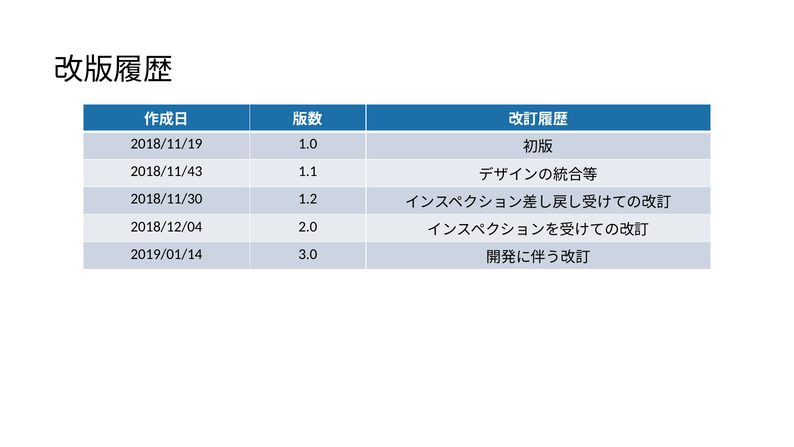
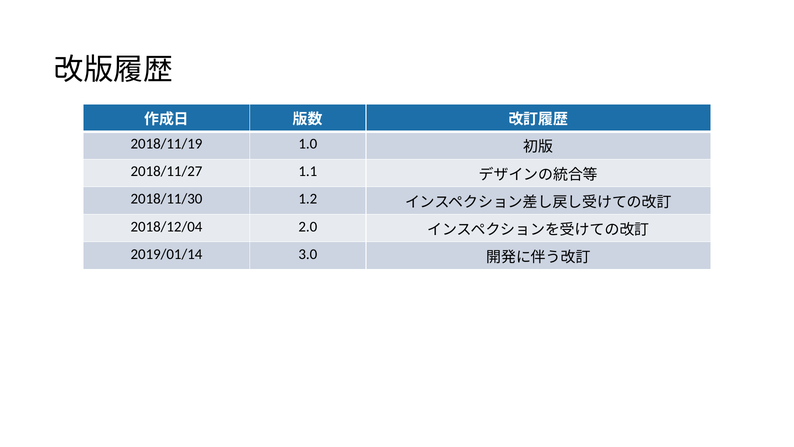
2018/11/43: 2018/11/43 -> 2018/11/27
